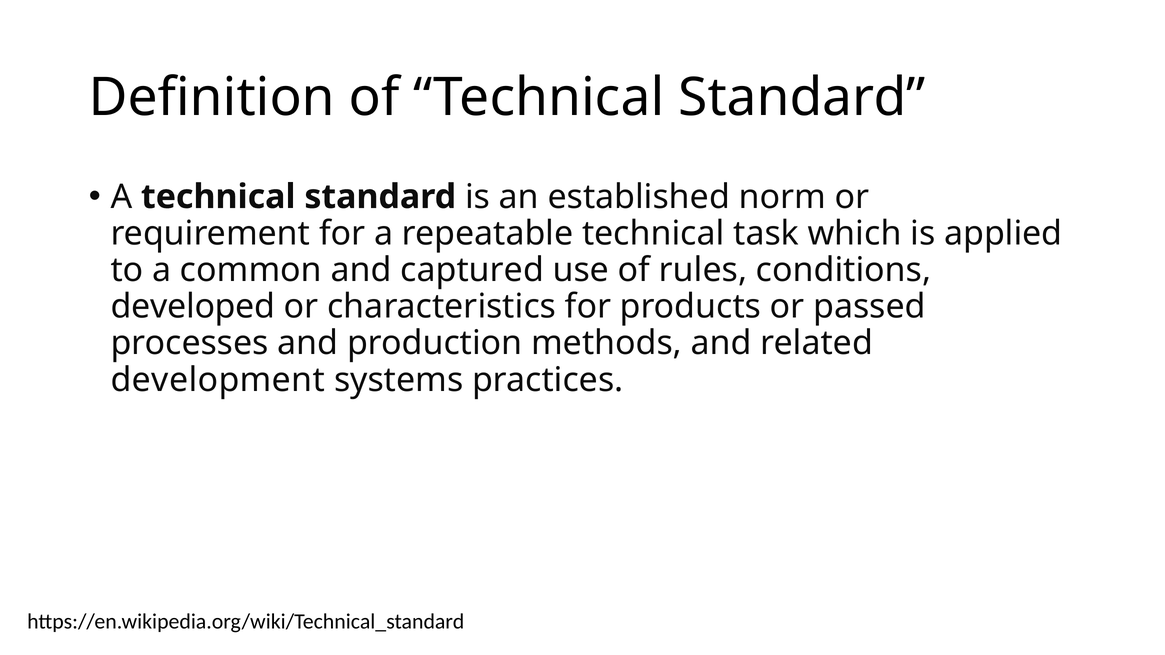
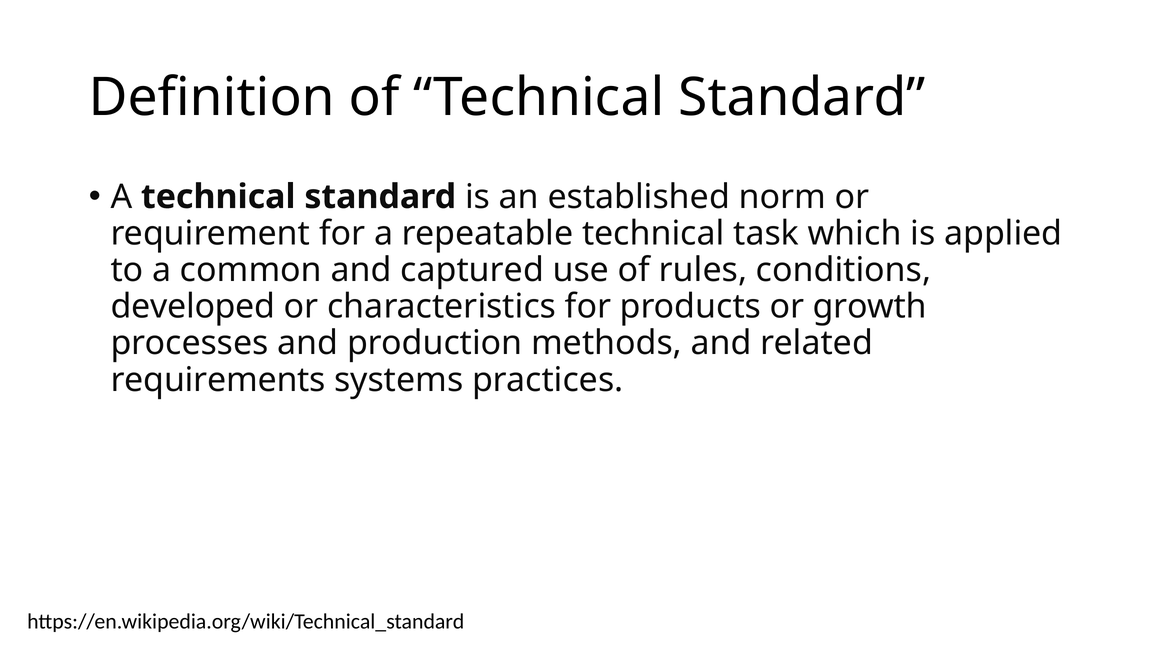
passed: passed -> growth
development: development -> requirements
